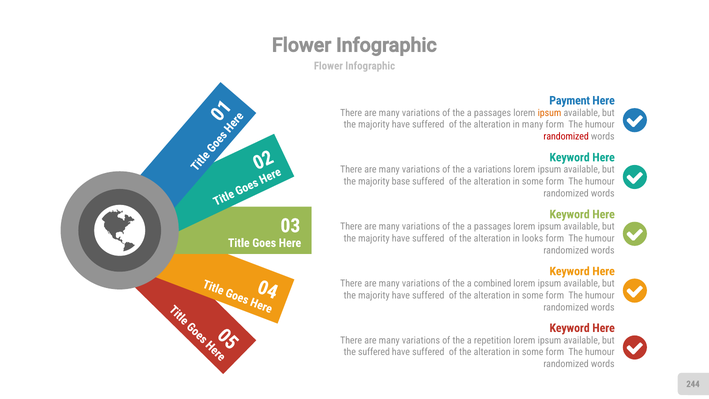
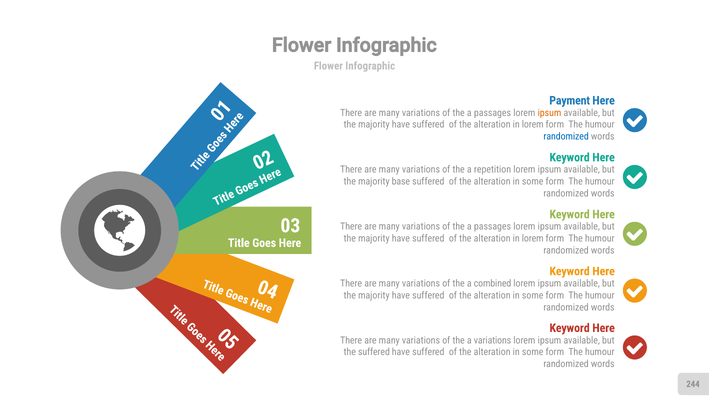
many at (533, 125): many -> lorem
randomized at (566, 136) colour: red -> blue
a variations: variations -> repetition
looks at (533, 238): looks -> lorem
a repetition: repetition -> variations
